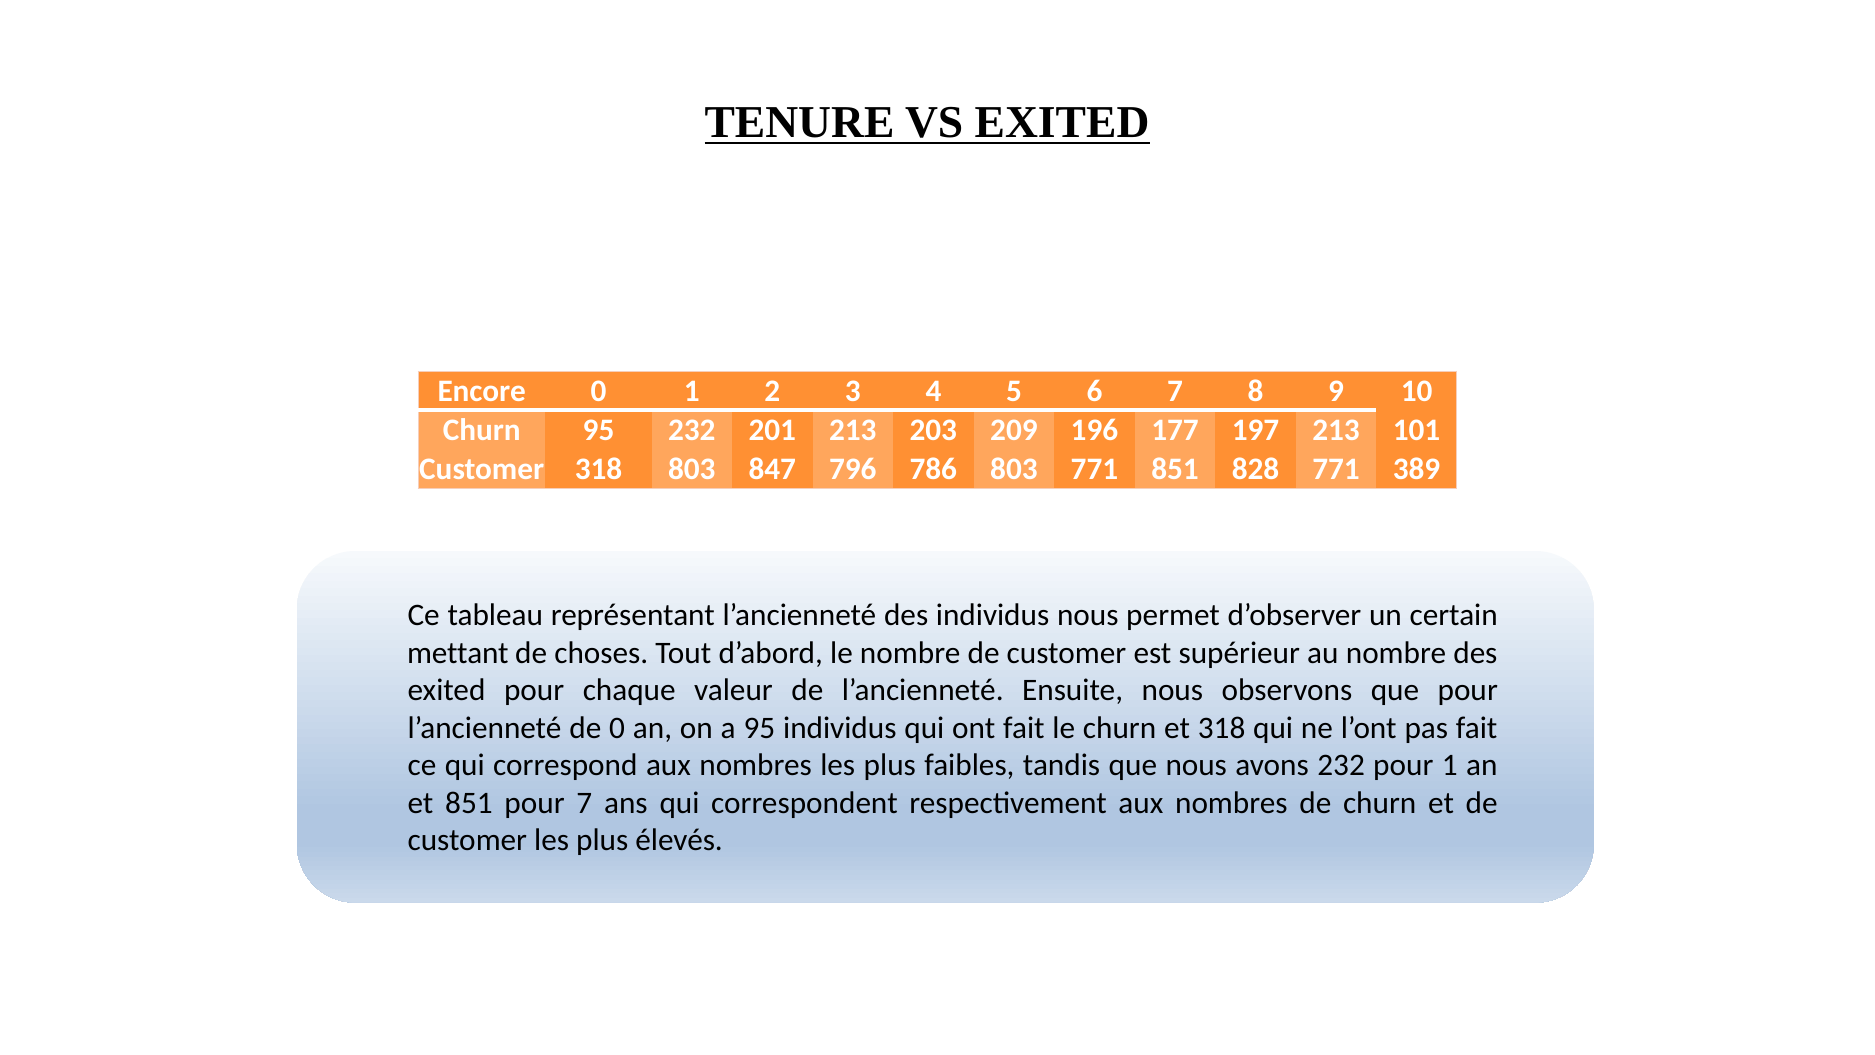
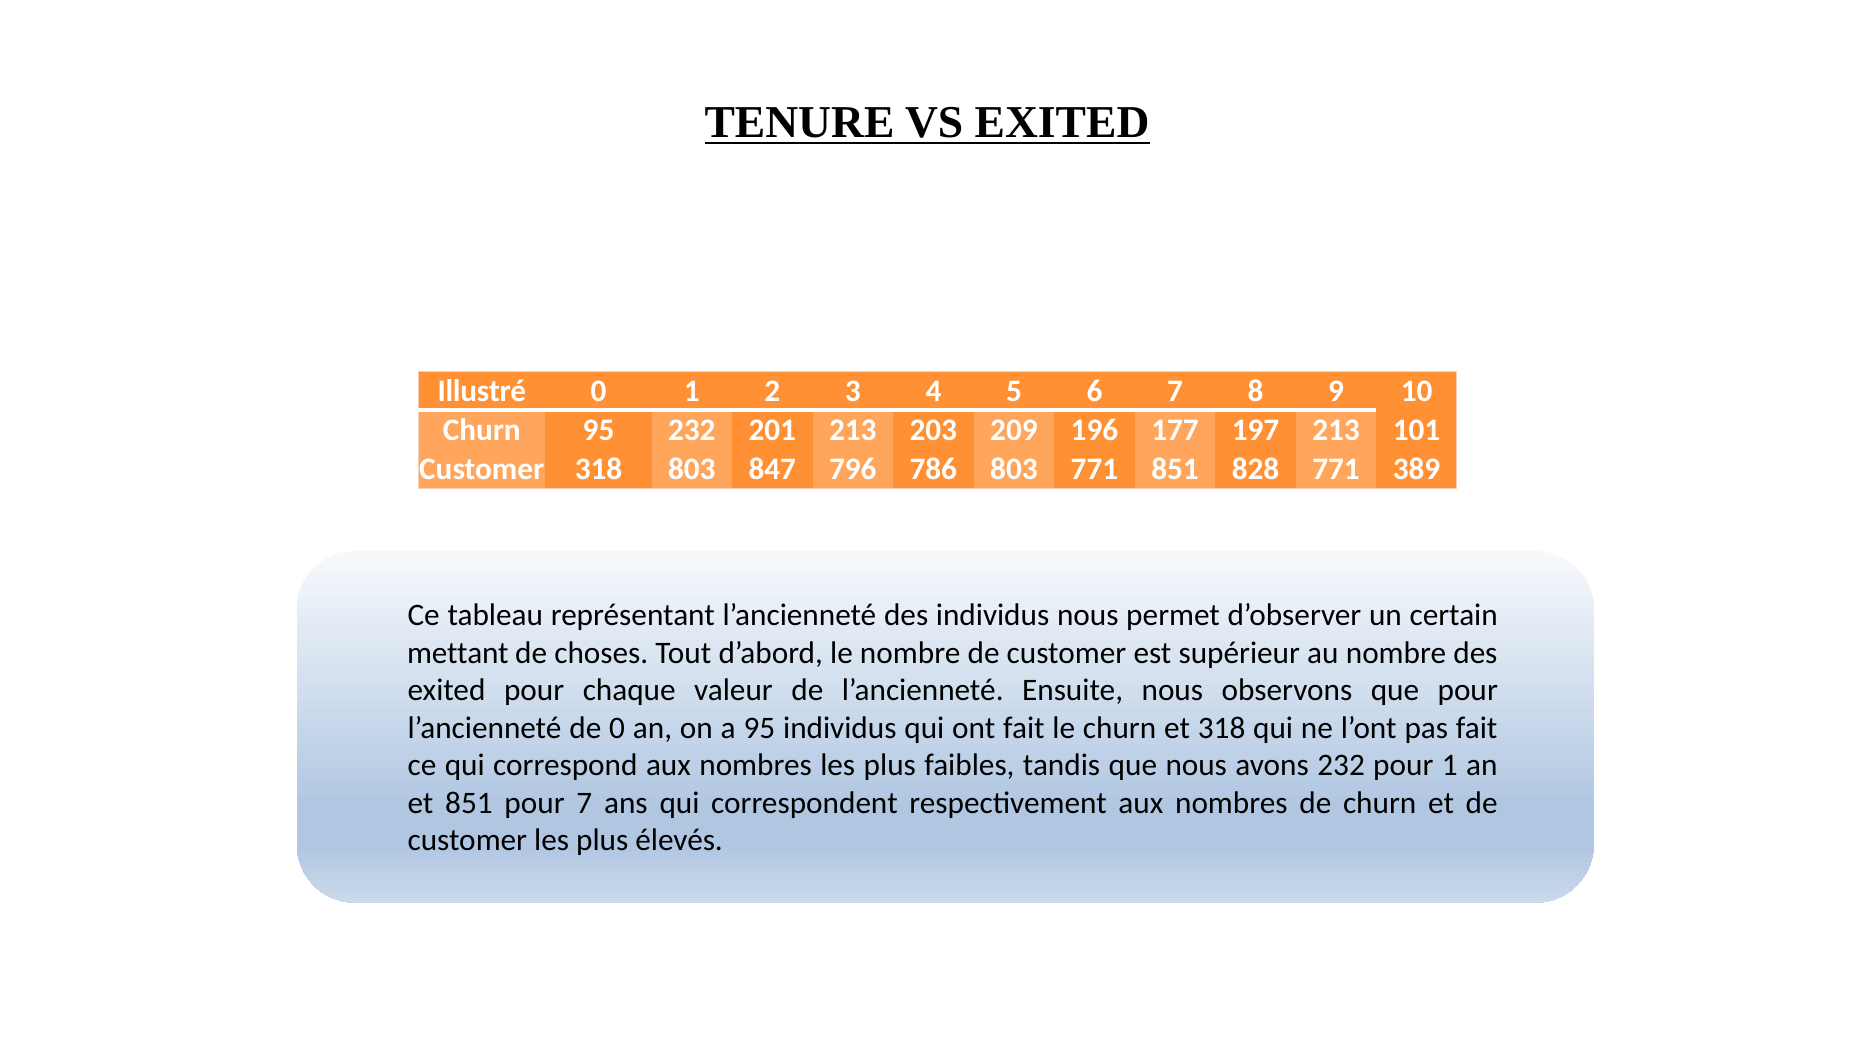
Encore: Encore -> Illustré
